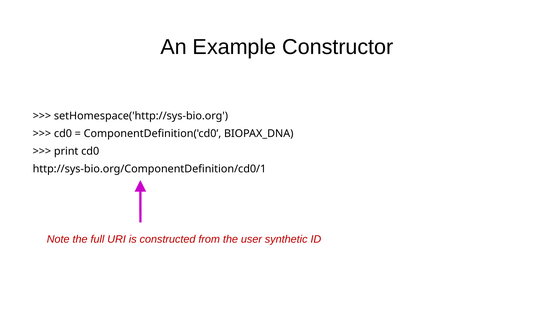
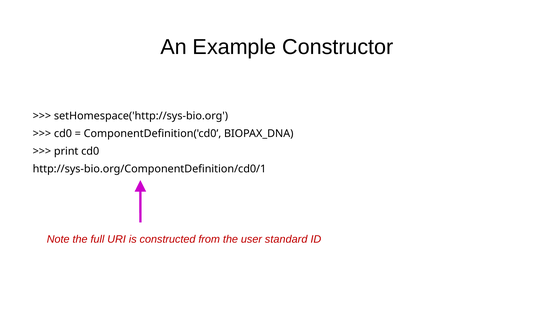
synthetic: synthetic -> standard
